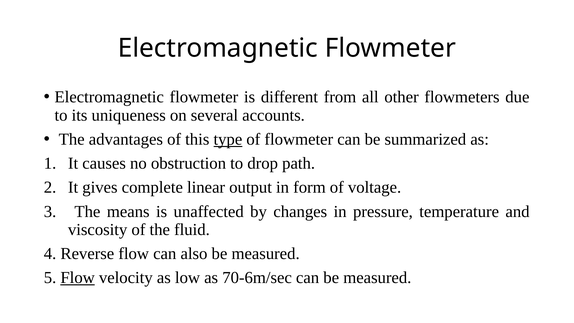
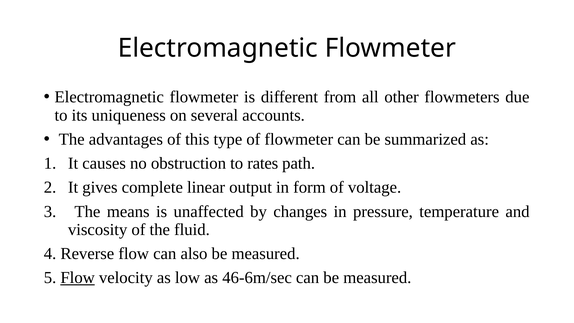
type underline: present -> none
drop: drop -> rates
70-6m/sec: 70-6m/sec -> 46-6m/sec
